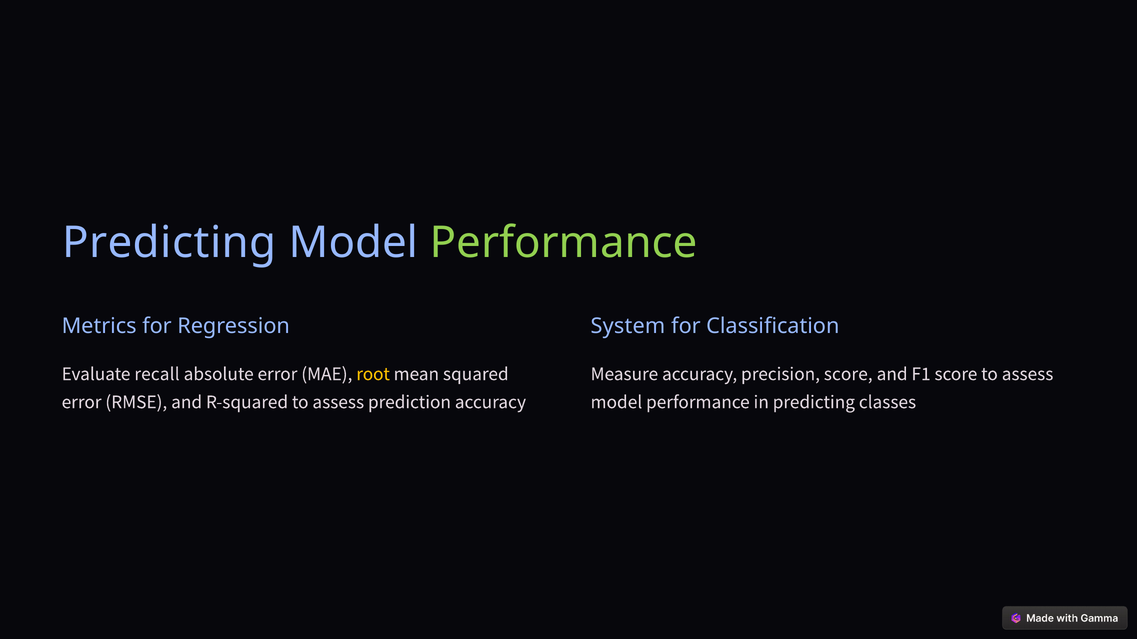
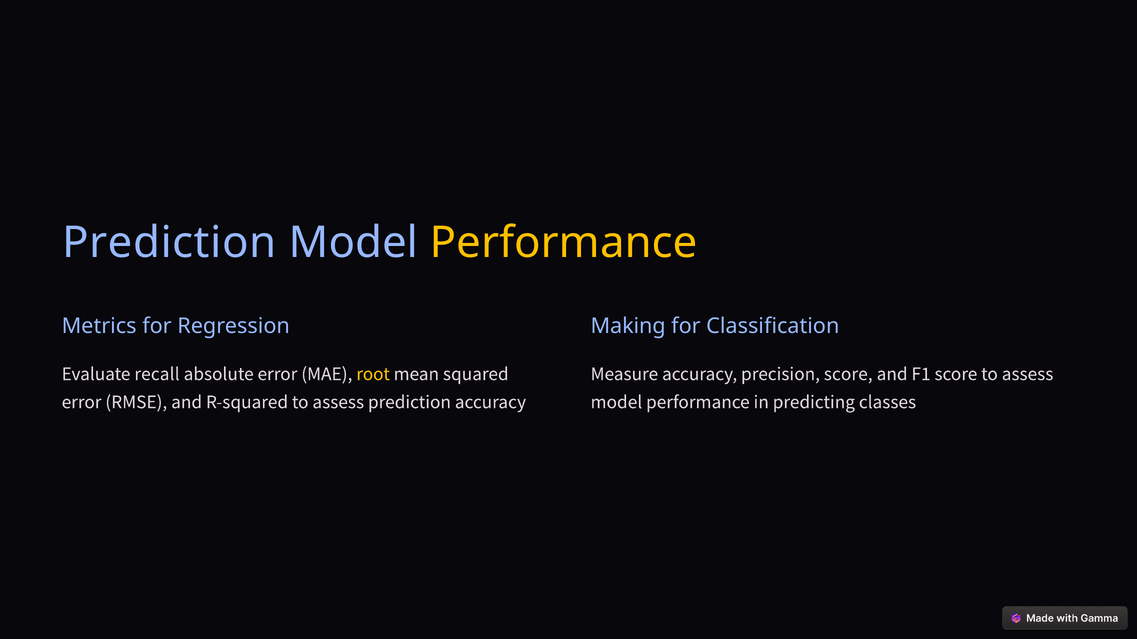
Predicting at (169, 243): Predicting -> Prediction
Performance at (564, 243) colour: light green -> yellow
System: System -> Making
